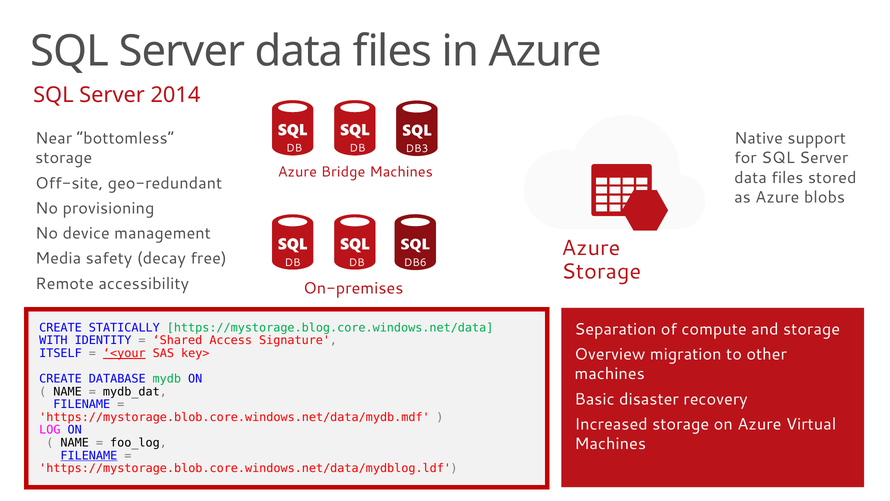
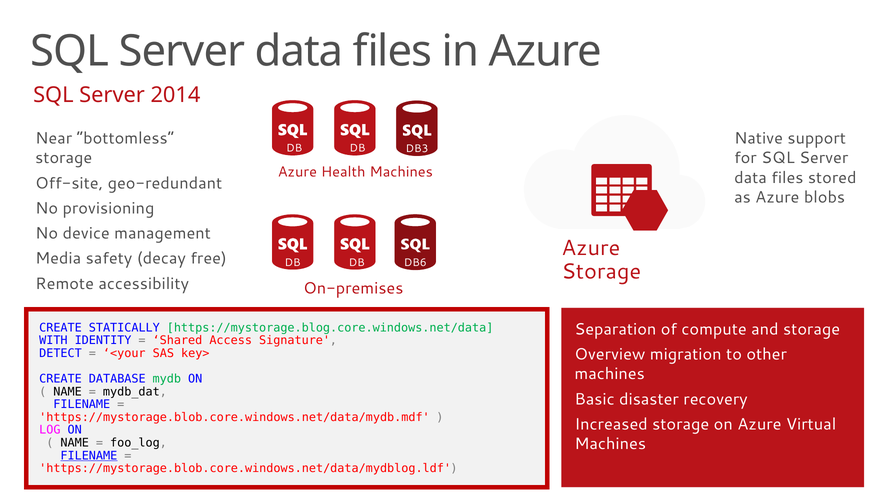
Bridge: Bridge -> Health
ITSELF: ITSELF -> DETECT
<your underline: present -> none
